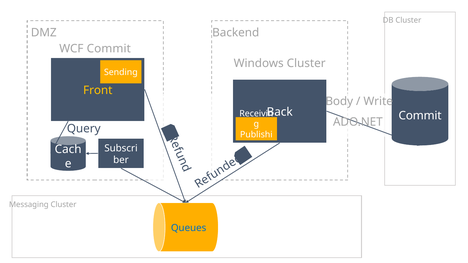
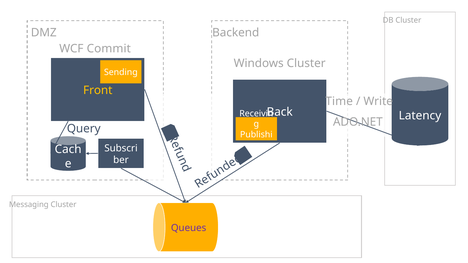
Body: Body -> Time
Commit at (420, 116): Commit -> Latency
Queues colour: blue -> purple
